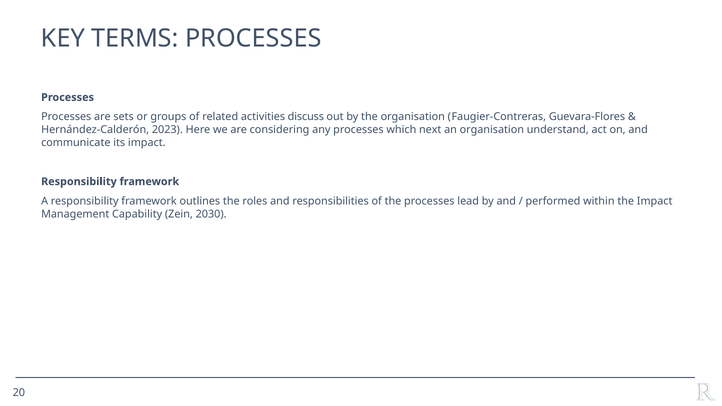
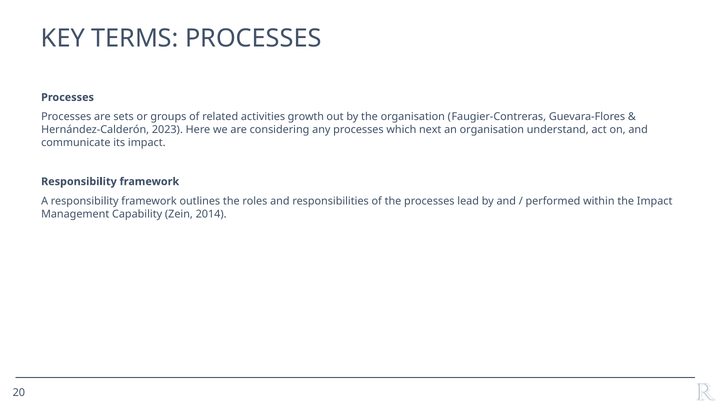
discuss: discuss -> growth
2030: 2030 -> 2014
